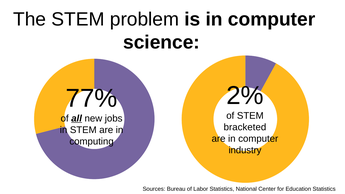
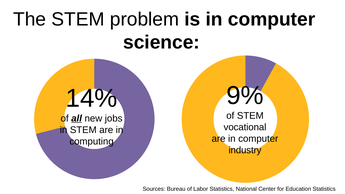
2%: 2% -> 9%
77%: 77% -> 14%
bracketed: bracketed -> vocational
